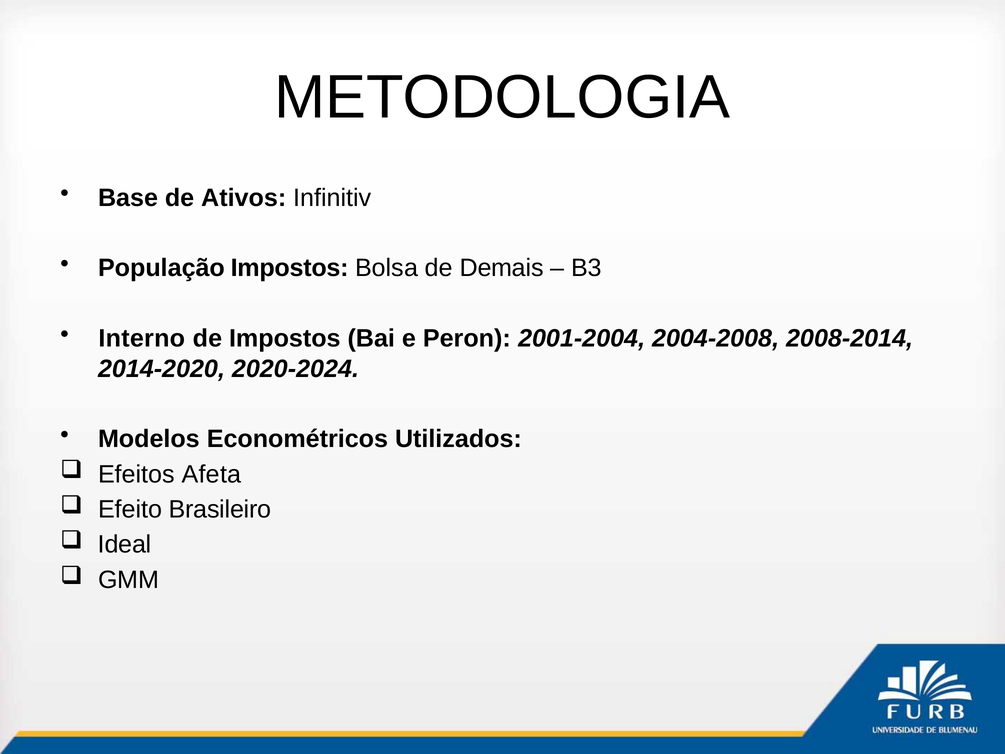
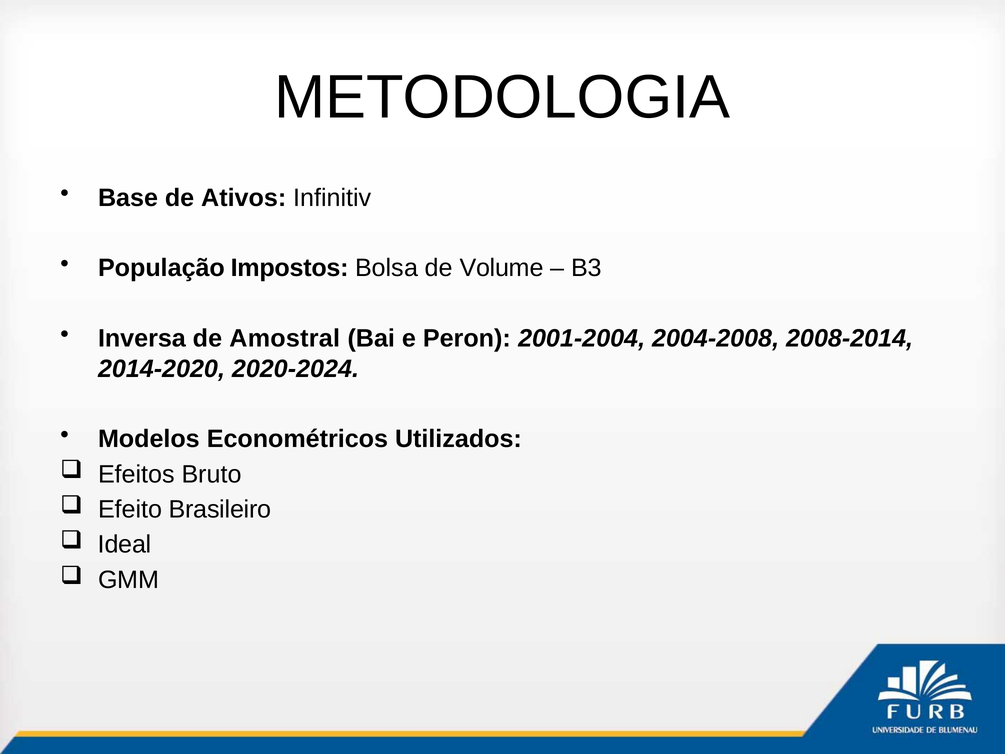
Demais: Demais -> Volume
Interno: Interno -> Inversa
de Impostos: Impostos -> Amostral
Afeta: Afeta -> Bruto
